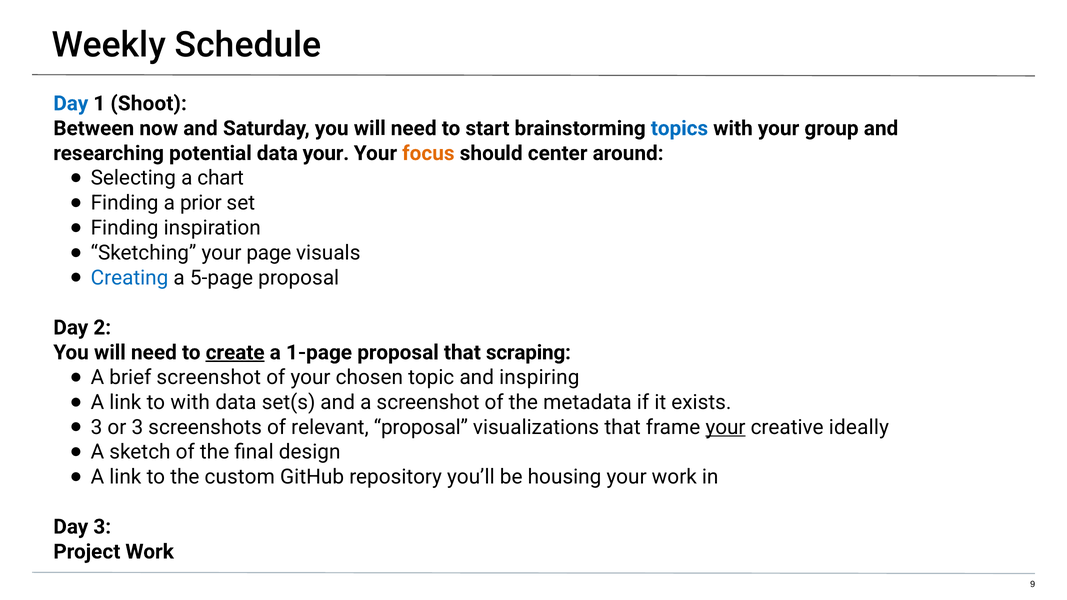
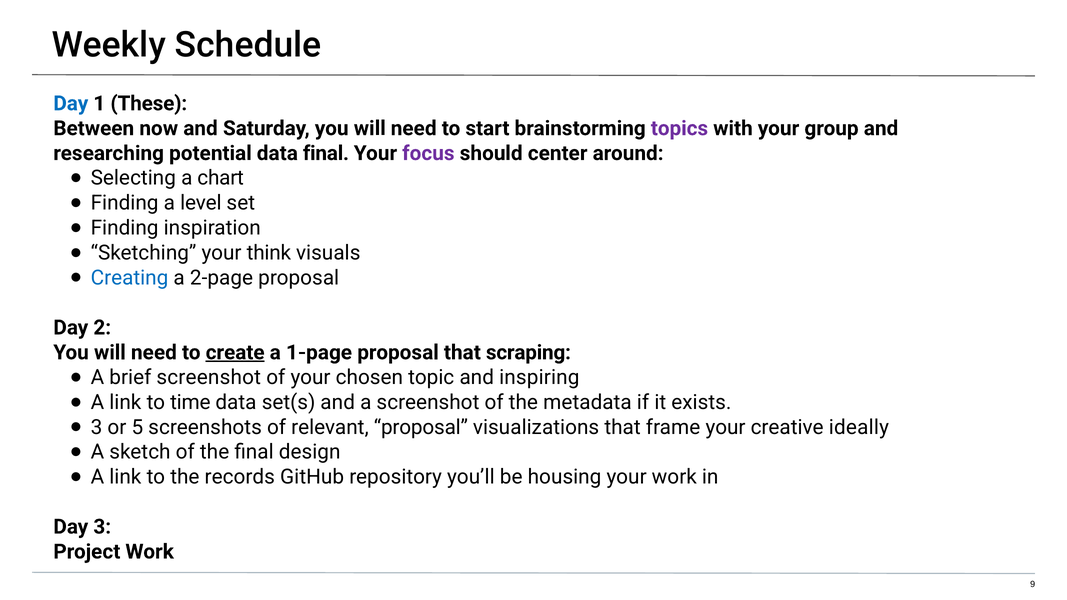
Shoot: Shoot -> These
topics colour: blue -> purple
data your: your -> final
focus colour: orange -> purple
prior: prior -> level
page: page -> think
5-page: 5-page -> 2-page
to with: with -> time
or 3: 3 -> 5
your at (726, 427) underline: present -> none
custom: custom -> records
